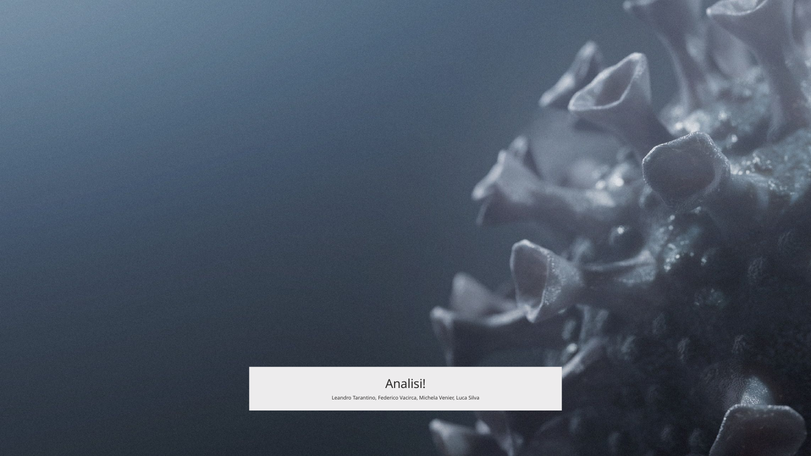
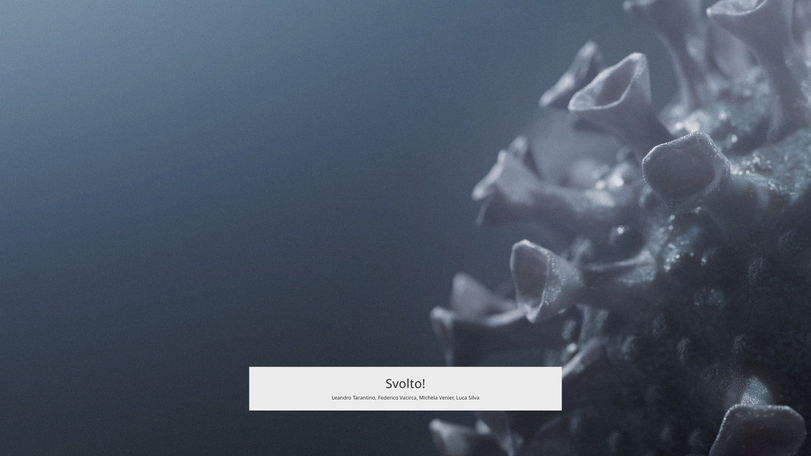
Analisi: Analisi -> Svolto
